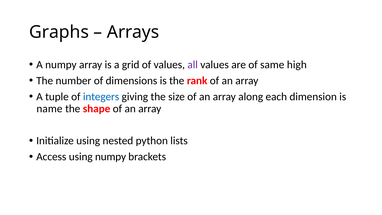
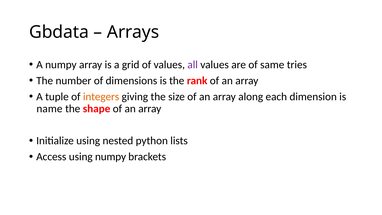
Graphs: Graphs -> Gbdata
high: high -> tries
integers colour: blue -> orange
